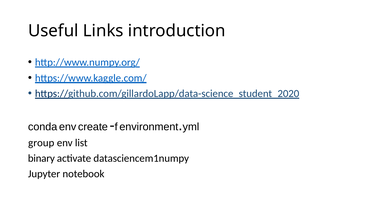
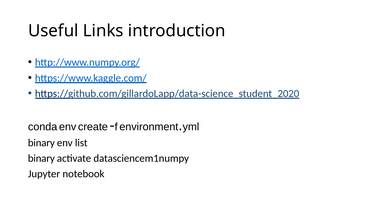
group at (41, 143): group -> binary
